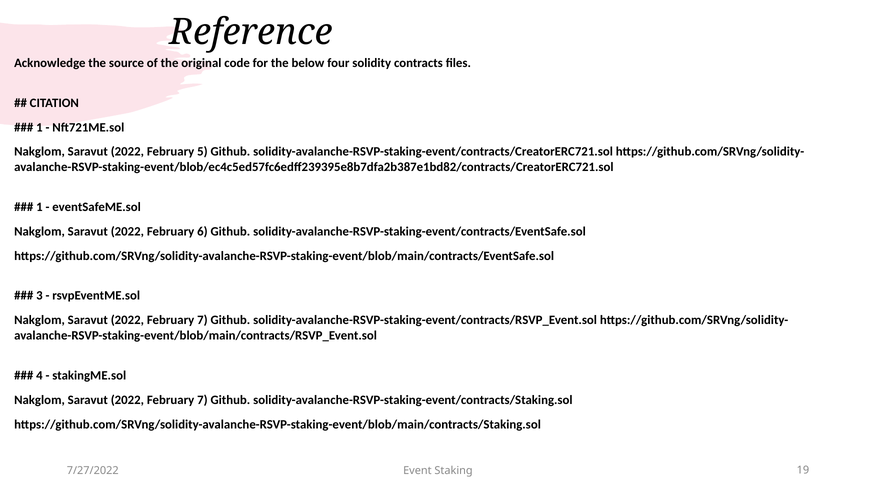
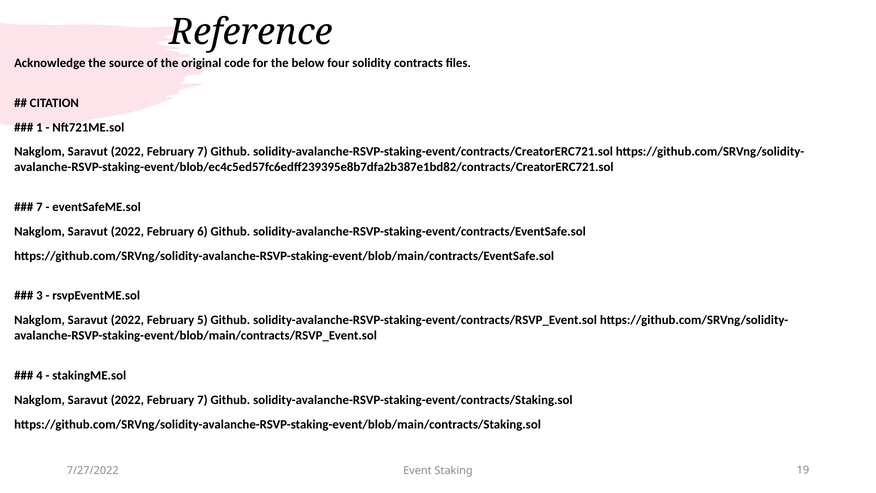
5 at (202, 152): 5 -> 7
1 at (39, 207): 1 -> 7
7 at (202, 320): 7 -> 5
